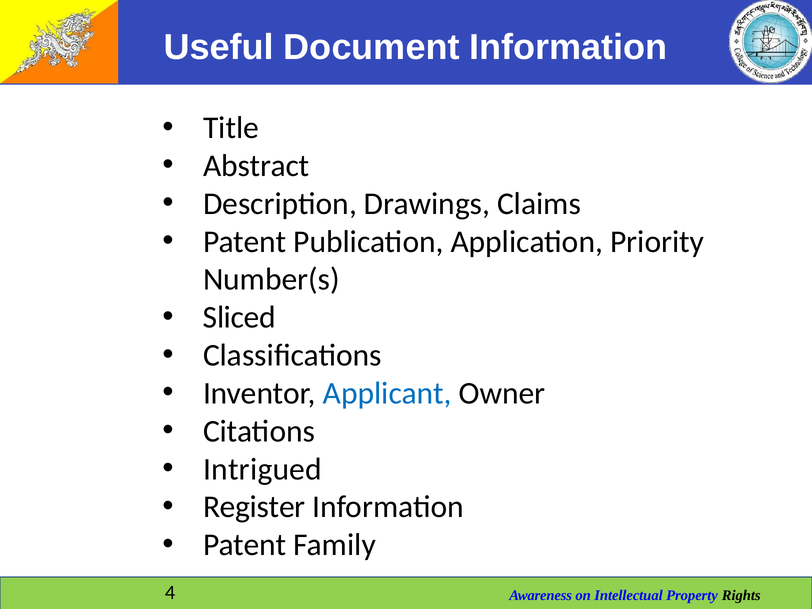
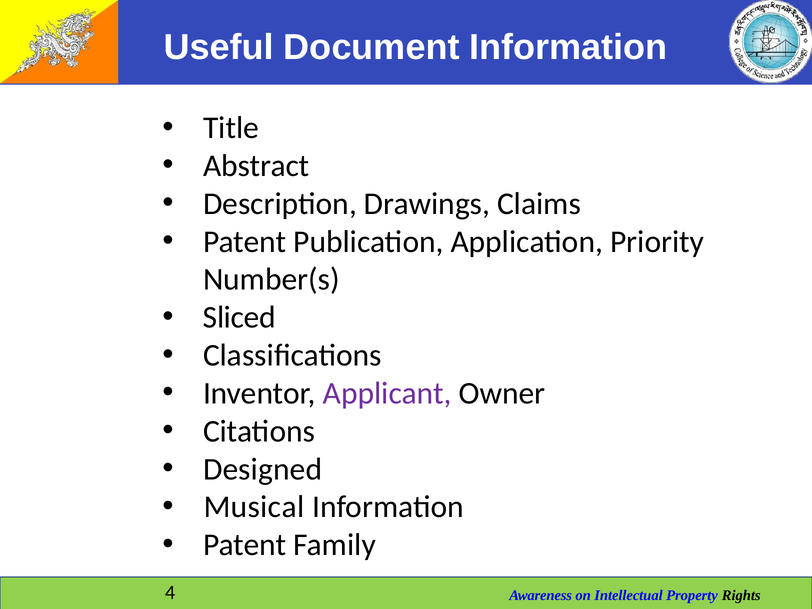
Applicant colour: blue -> purple
Intrigued: Intrigued -> Designed
Register: Register -> Musical
